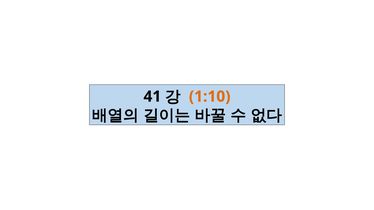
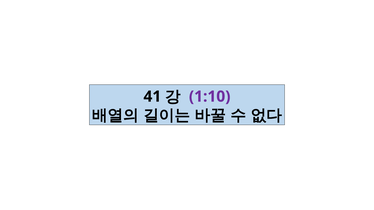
1:10 colour: orange -> purple
